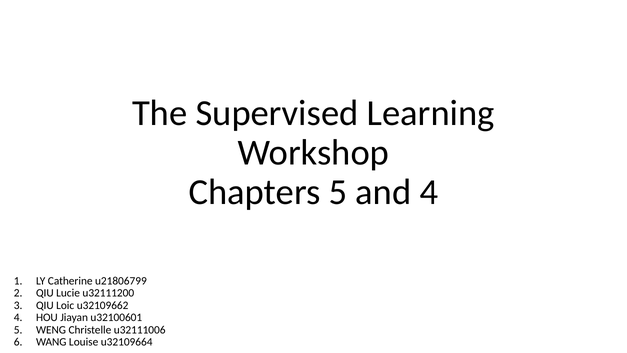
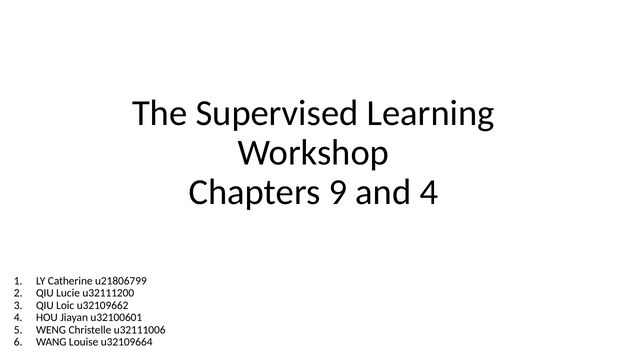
Chapters 5: 5 -> 9
